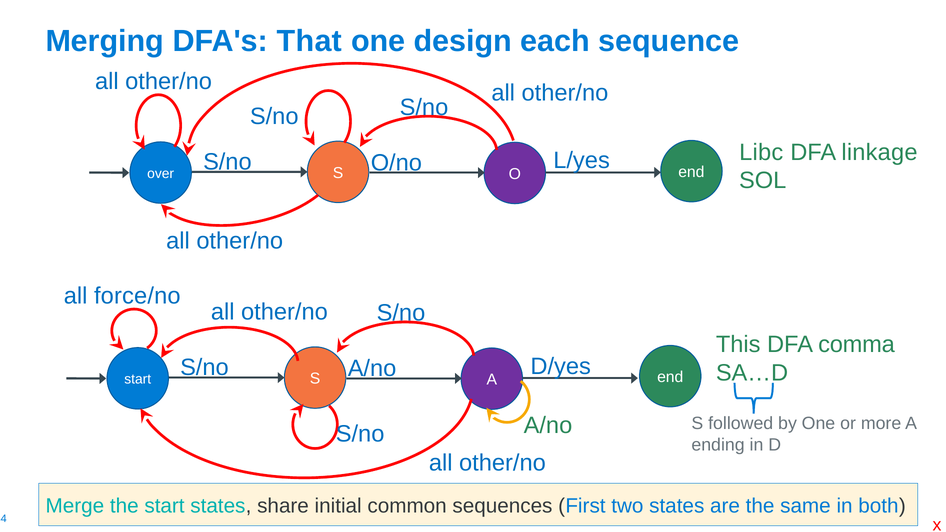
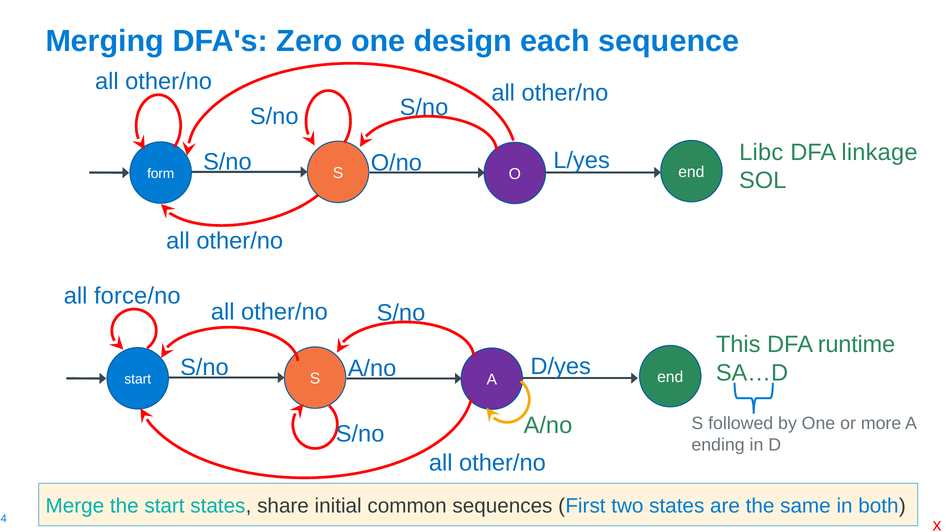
That: That -> Zero
over: over -> form
comma: comma -> runtime
